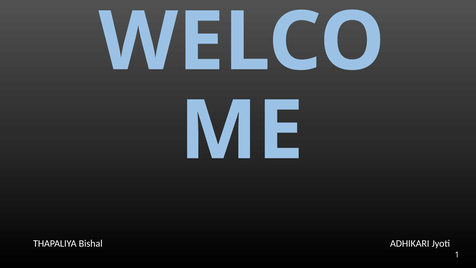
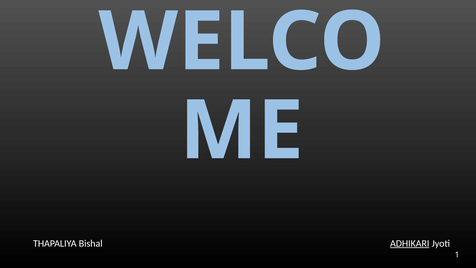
ADHIKARI underline: none -> present
